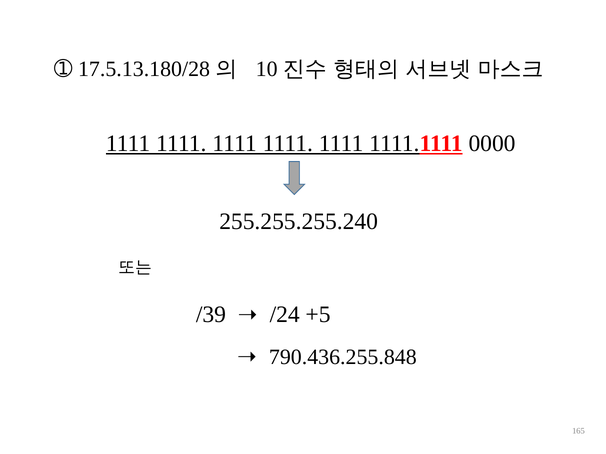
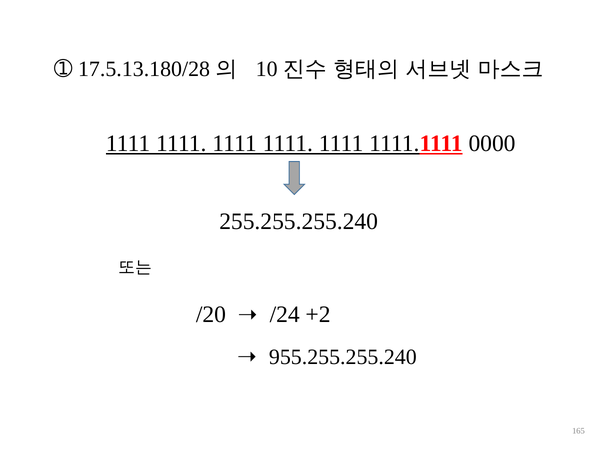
/39: /39 -> /20
+5: +5 -> +2
790.436.255.848: 790.436.255.848 -> 955.255.255.240
